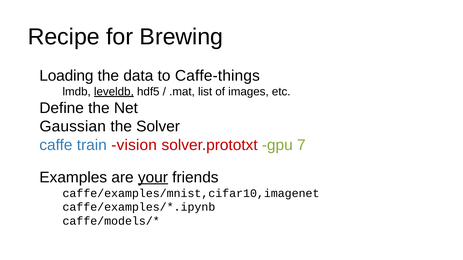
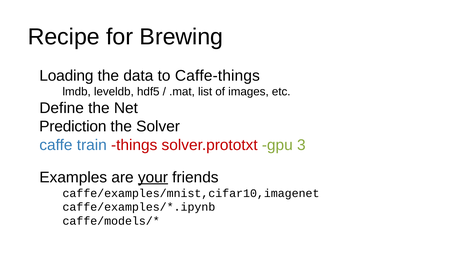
leveldb underline: present -> none
Gaussian: Gaussian -> Prediction
vision: vision -> things
7: 7 -> 3
